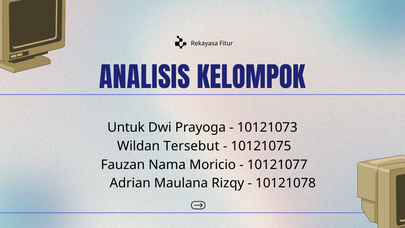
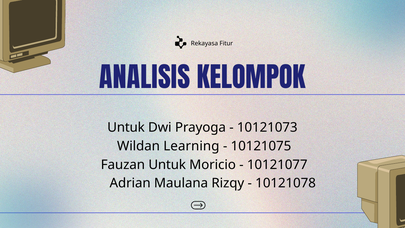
Tersebut: Tersebut -> Learning
Fauzan Nama: Nama -> Untuk
